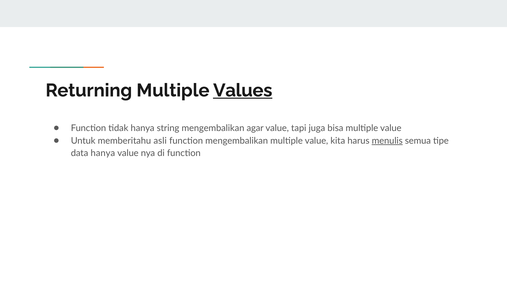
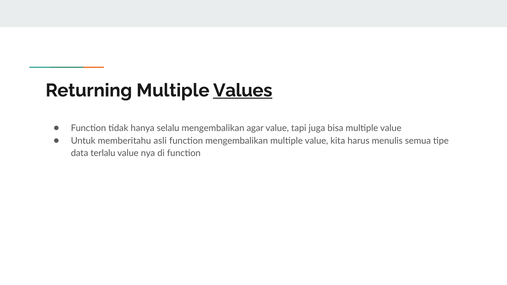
string: string -> selalu
menulis underline: present -> none
data hanya: hanya -> terlalu
